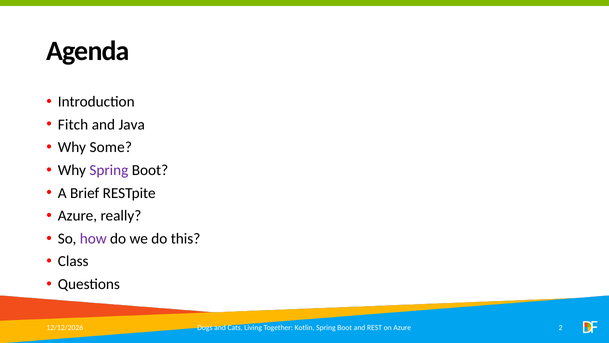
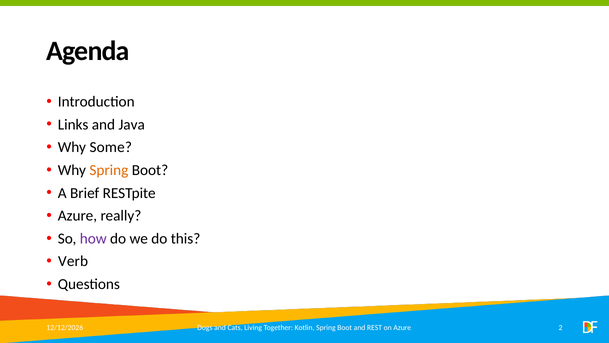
Fitch: Fitch -> Links
Spring at (109, 170) colour: purple -> orange
Class: Class -> Verb
